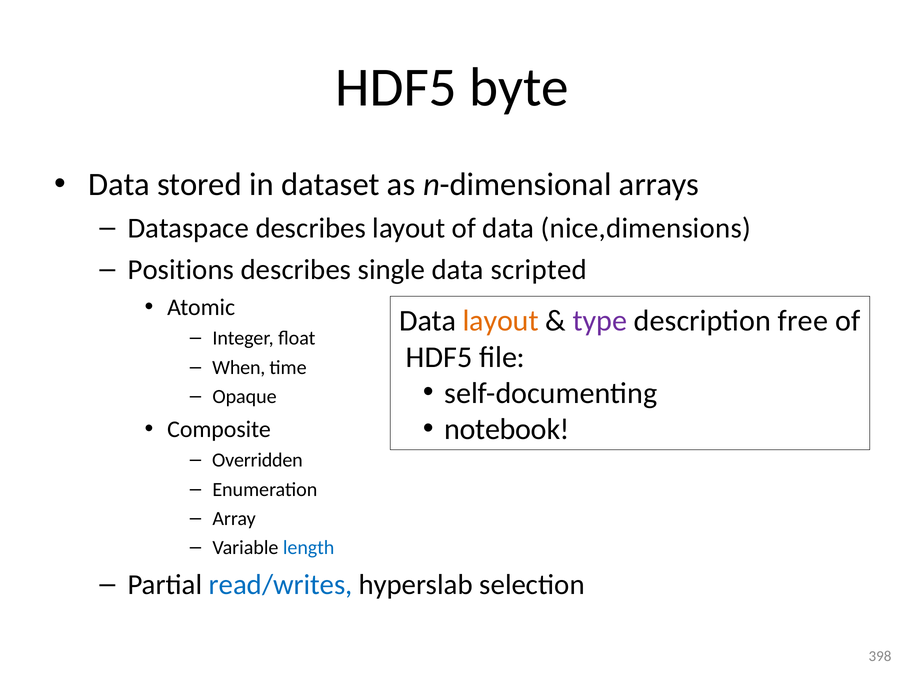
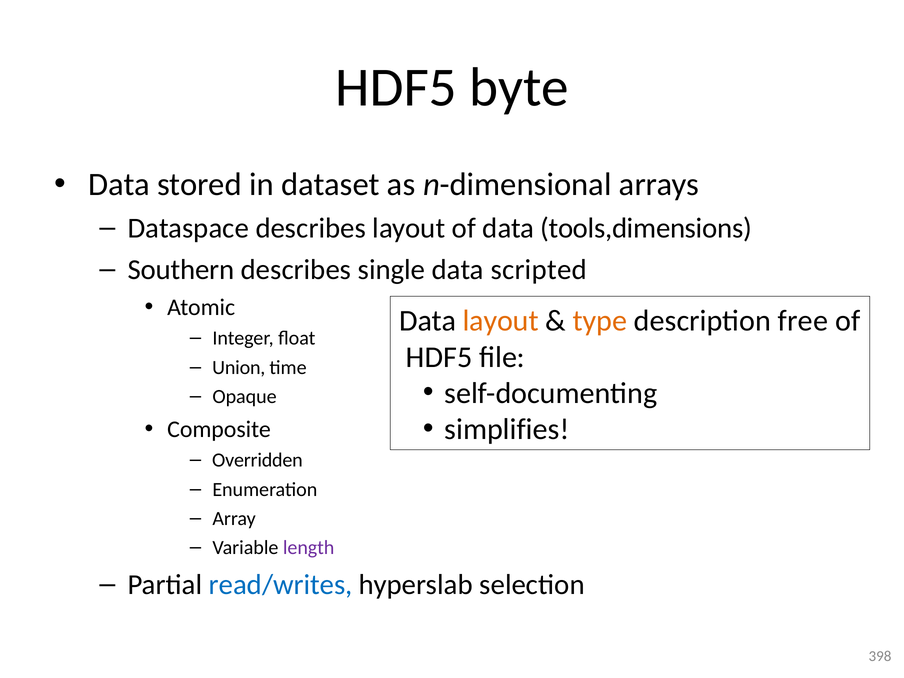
nice,dimensions: nice,dimensions -> tools,dimensions
Positions: Positions -> Southern
type colour: purple -> orange
When: When -> Union
notebook: notebook -> simplifies
length colour: blue -> purple
